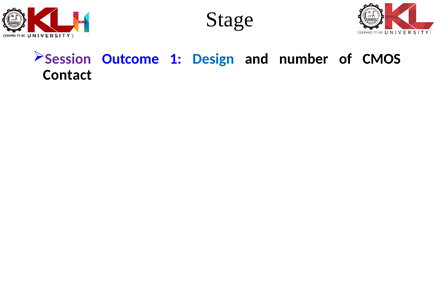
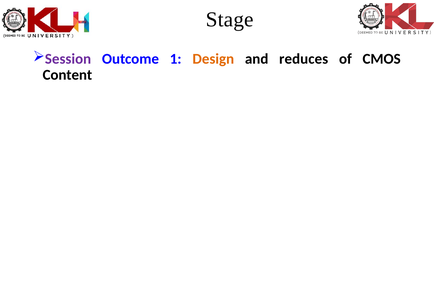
Design colour: blue -> orange
number: number -> reduces
Contact: Contact -> Content
